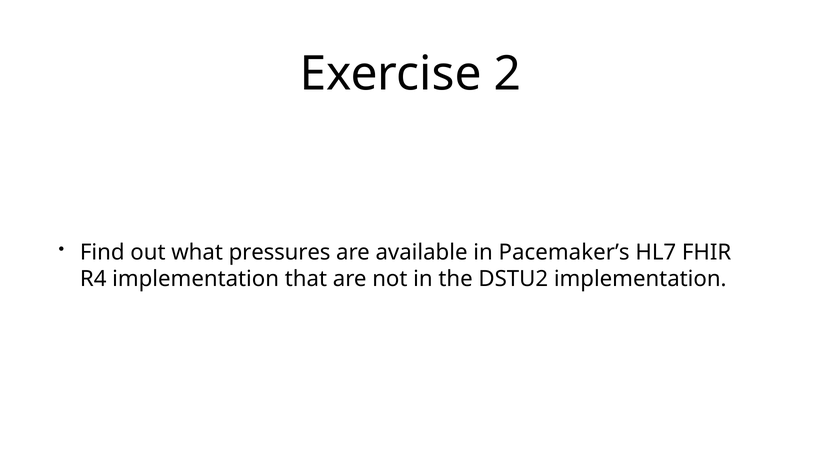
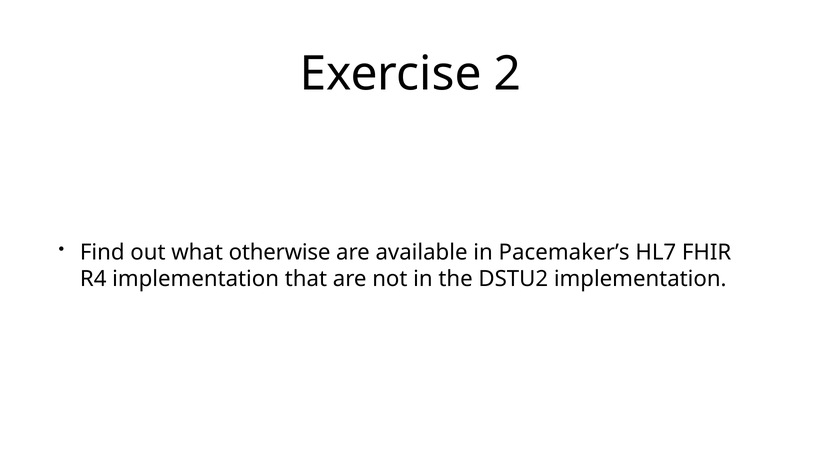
pressures: pressures -> otherwise
